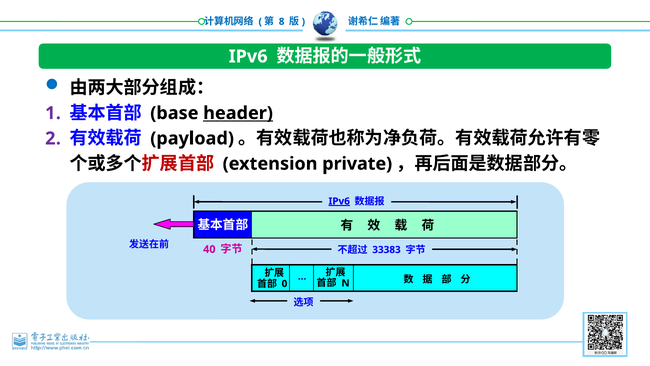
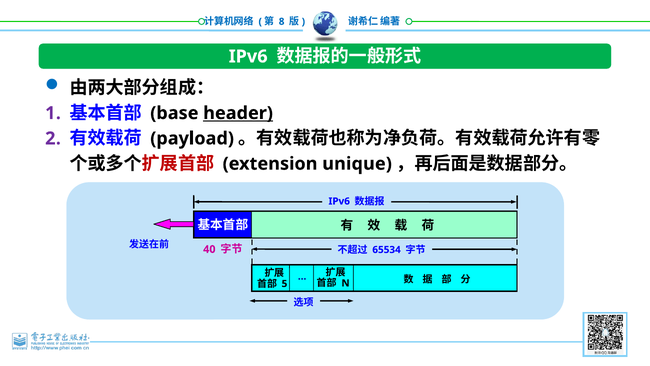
private: private -> unique
IPv6 at (339, 201) underline: present -> none
33383: 33383 -> 65534
0: 0 -> 5
